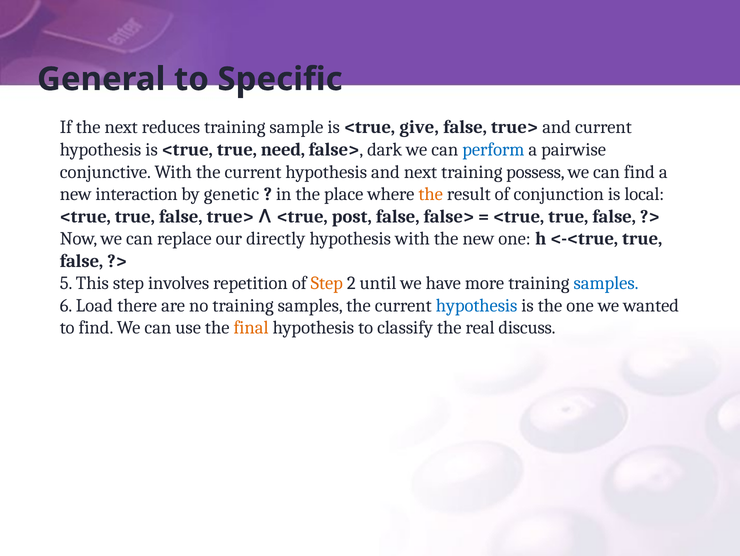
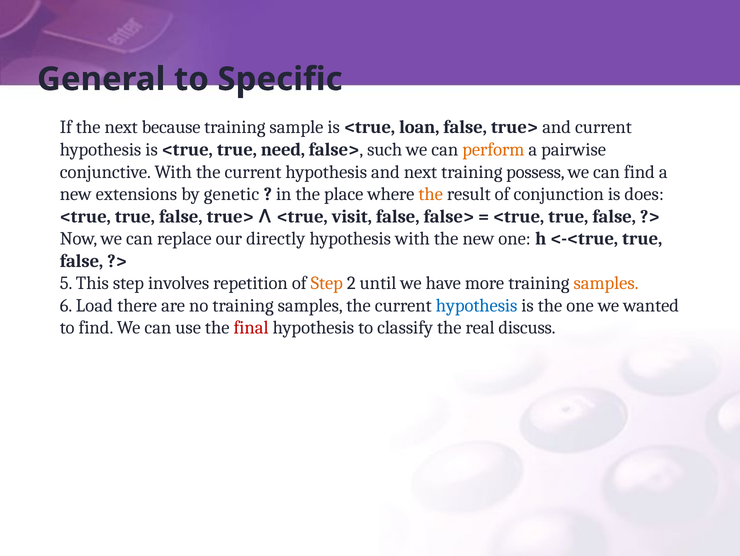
reduces: reduces -> because
give: give -> loan
dark: dark -> such
perform colour: blue -> orange
interaction: interaction -> extensions
local: local -> does
post: post -> visit
samples at (606, 283) colour: blue -> orange
final colour: orange -> red
